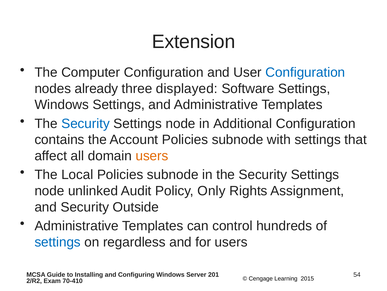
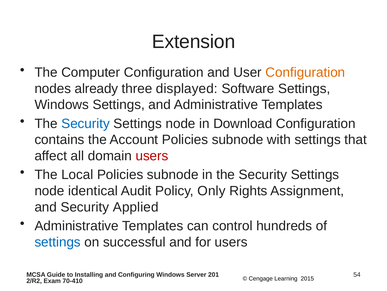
Configuration at (305, 72) colour: blue -> orange
Additional: Additional -> Download
users at (152, 156) colour: orange -> red
unlinked: unlinked -> identical
Outside: Outside -> Applied
regardless: regardless -> successful
